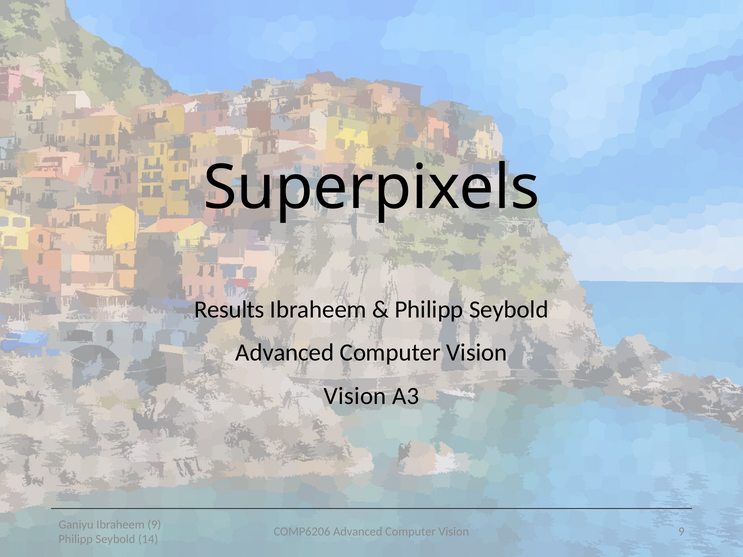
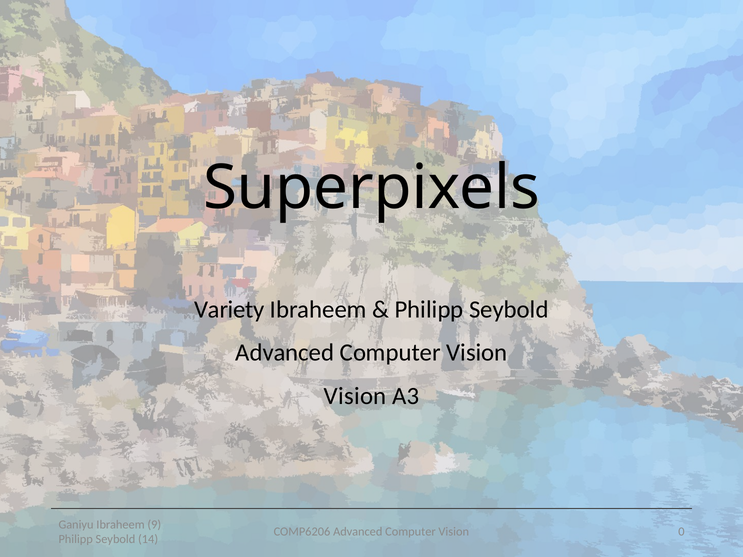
Results: Results -> Variety
Vision 9: 9 -> 0
